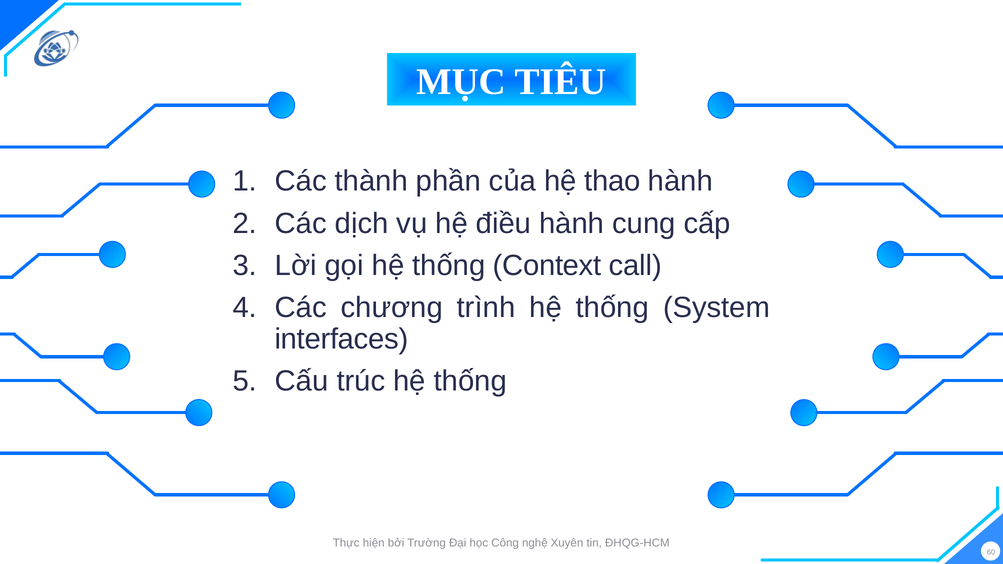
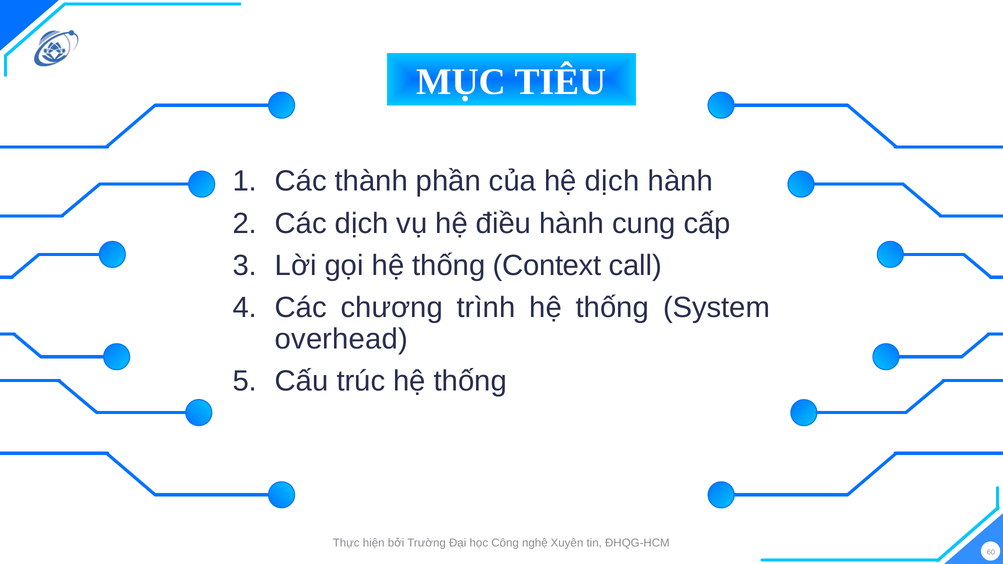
hệ thao: thao -> dịch
interfaces: interfaces -> overhead
